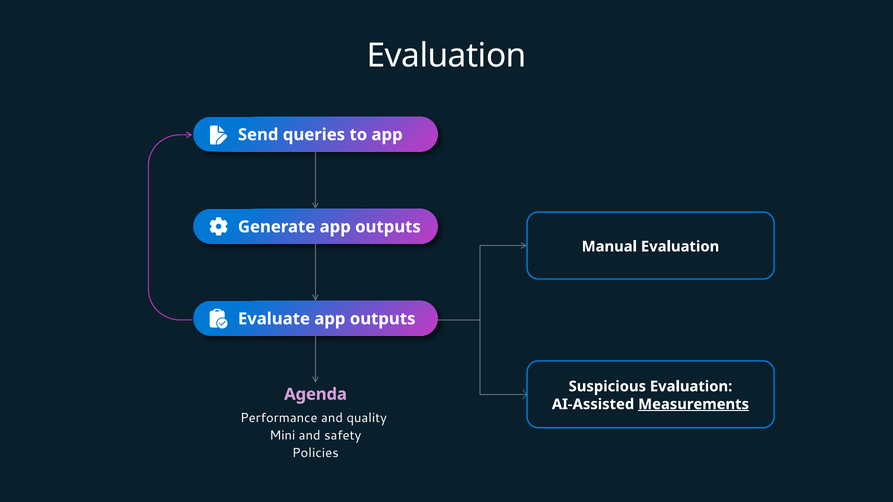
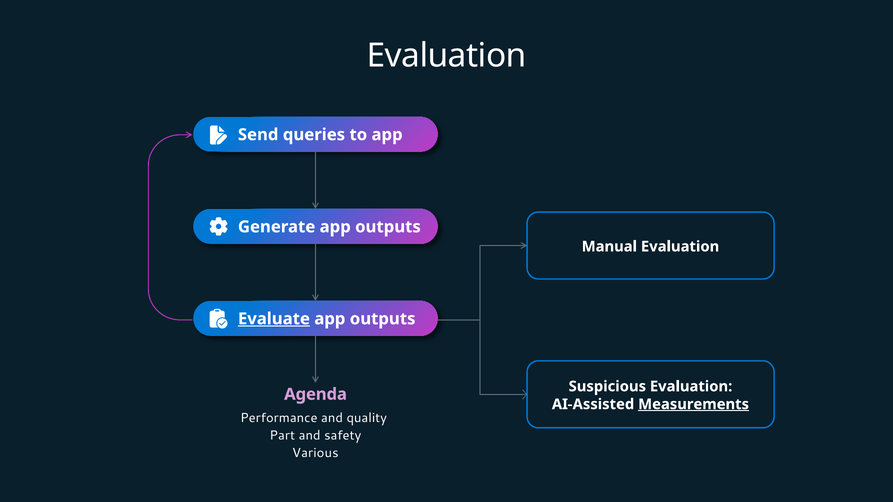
Evaluate underline: none -> present
Mini: Mini -> Part
Policies: Policies -> Various
